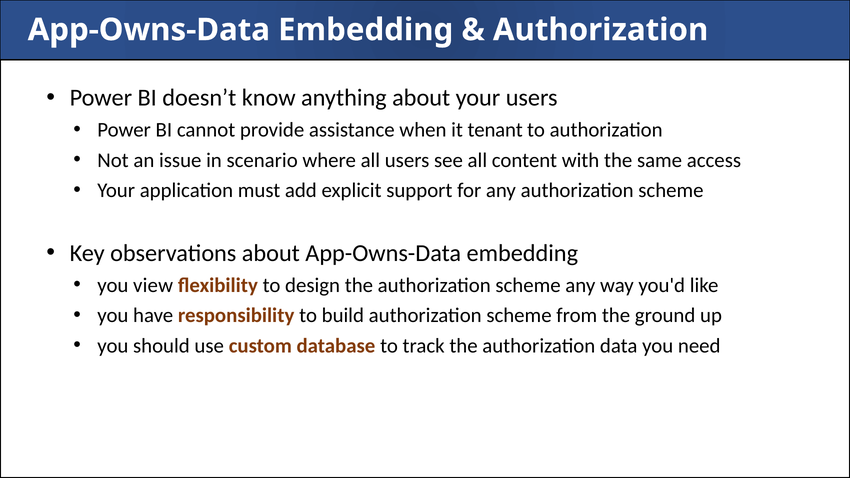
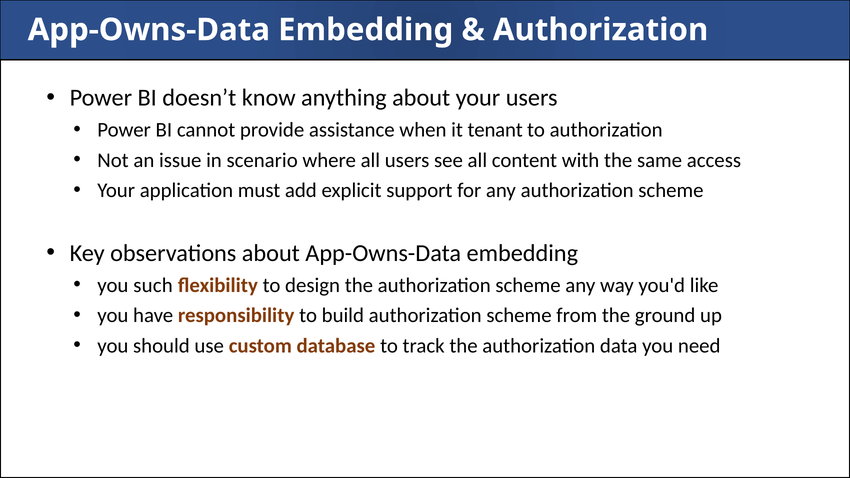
view: view -> such
